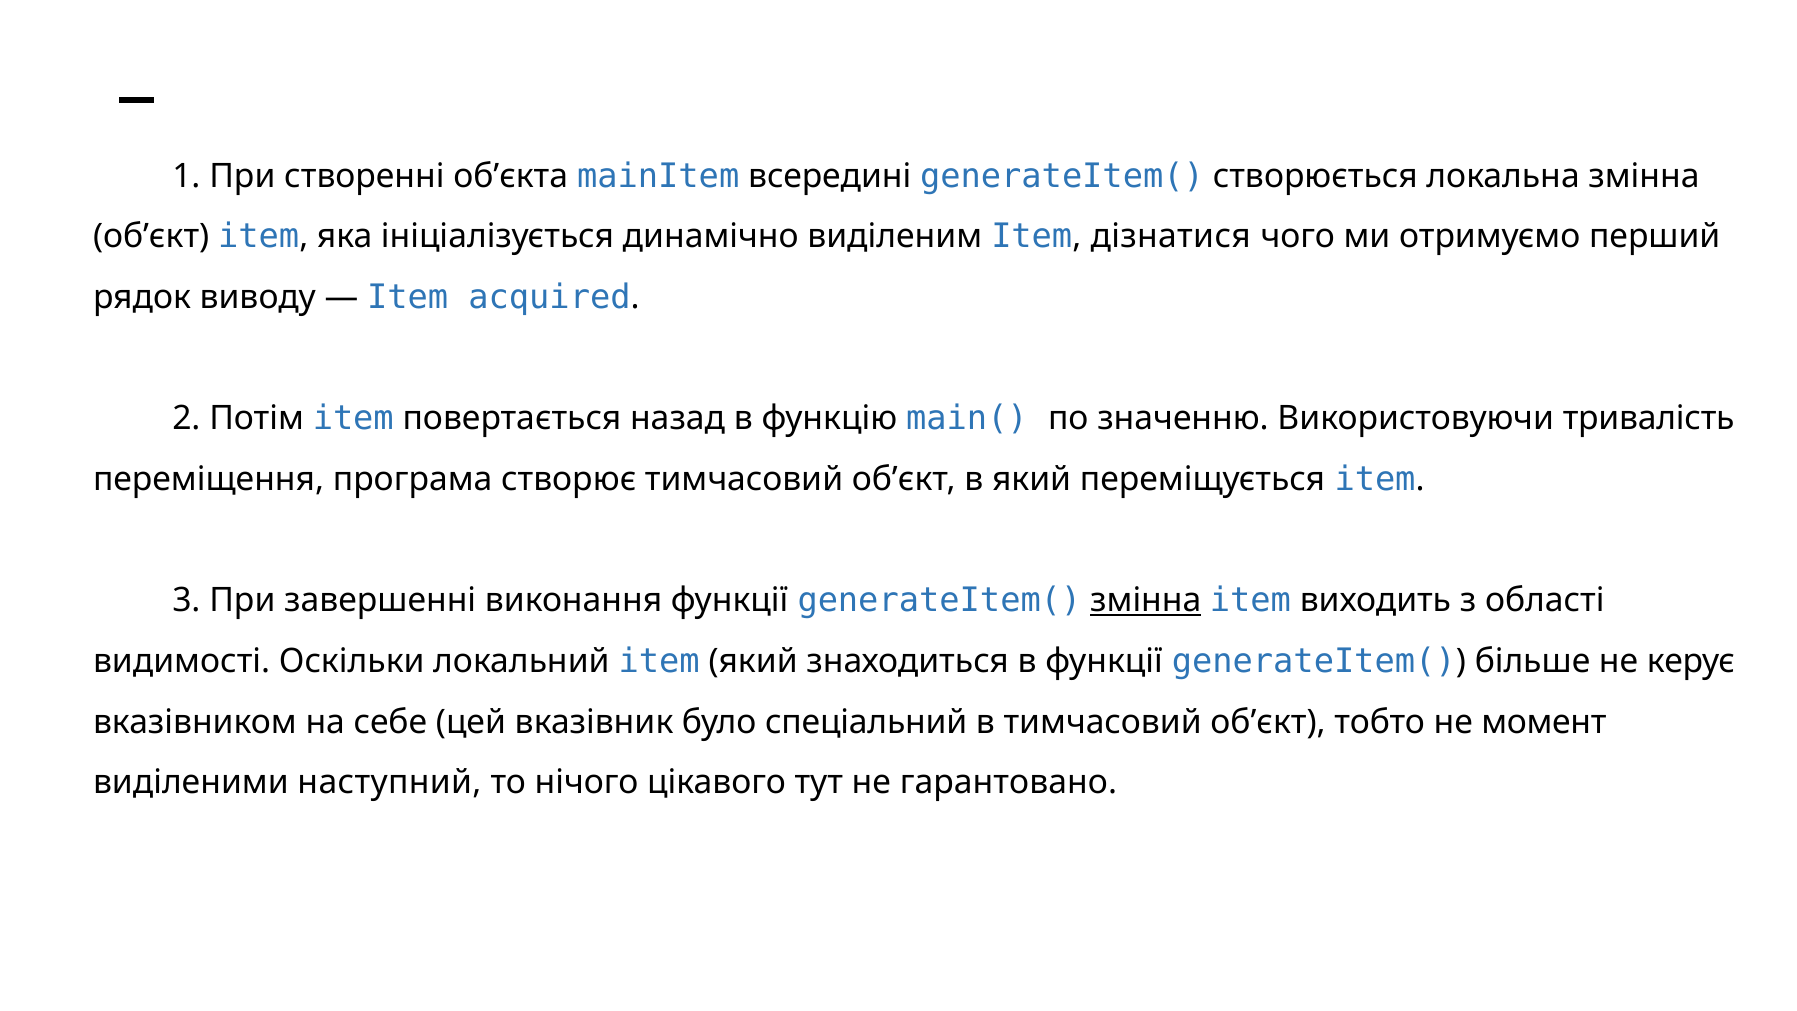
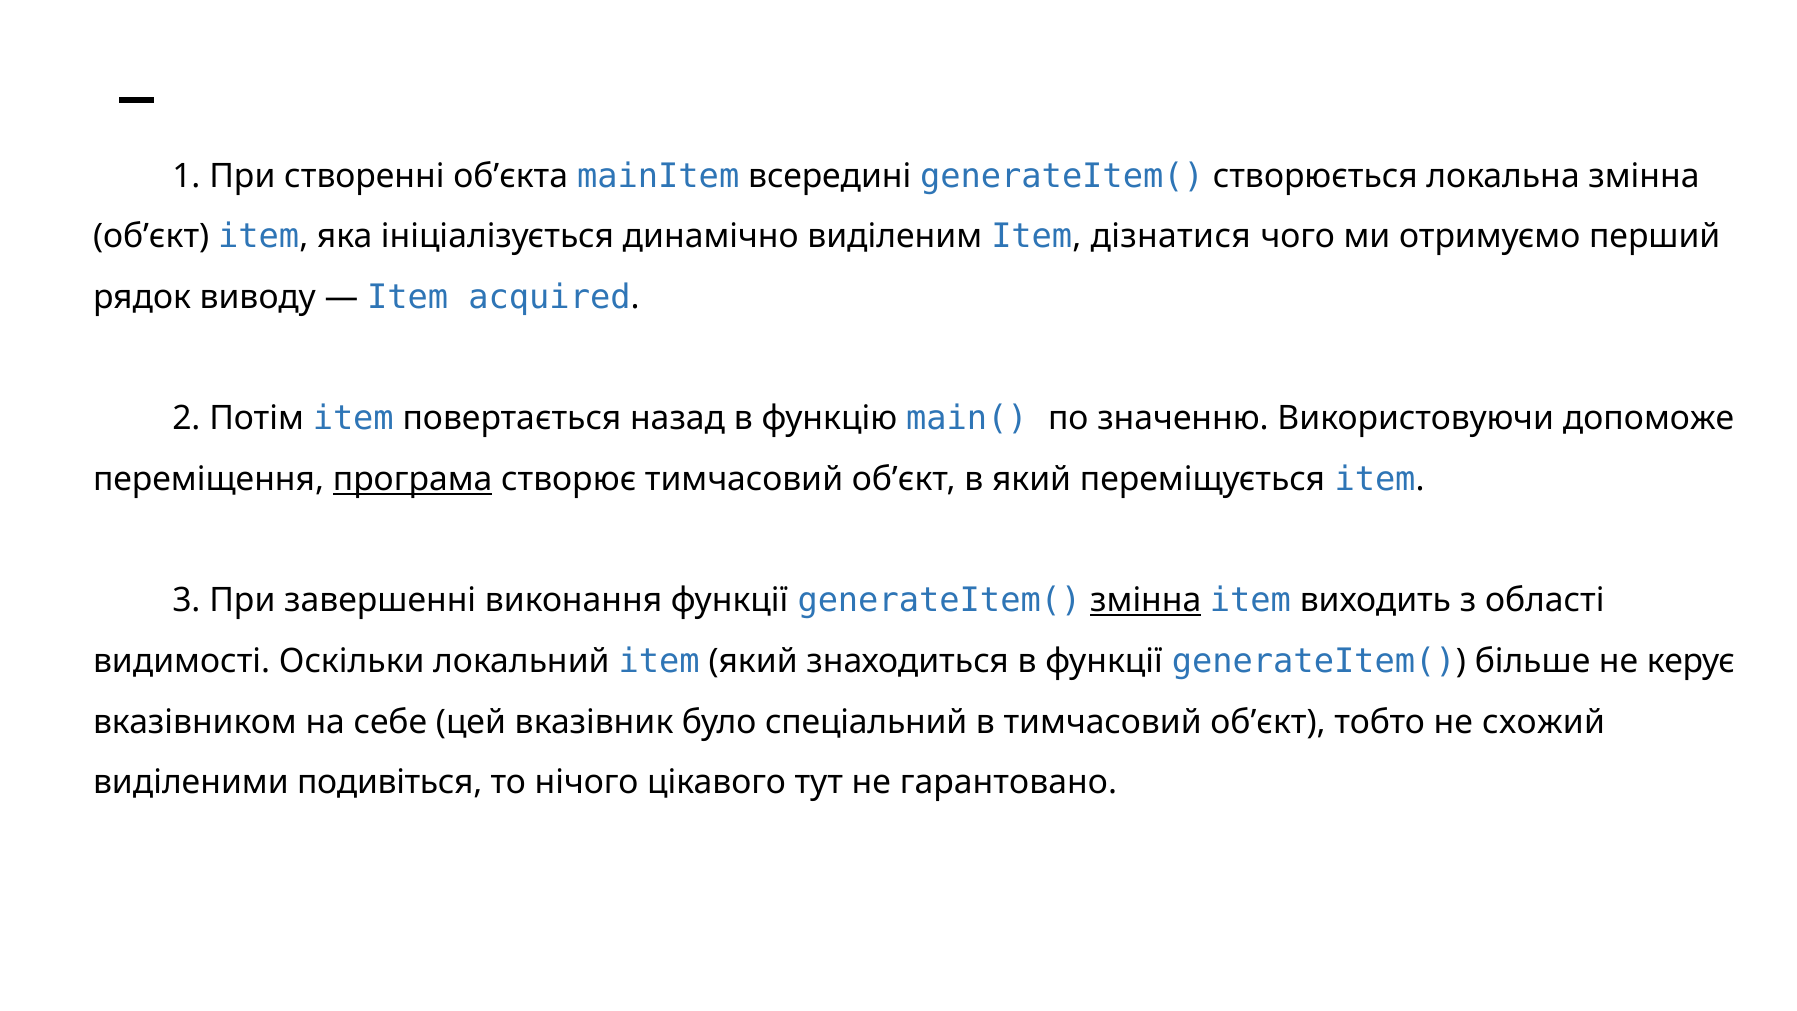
тривалість: тривалість -> допоможе
програма underline: none -> present
момент: момент -> схожий
наступний: наступний -> подивіться
